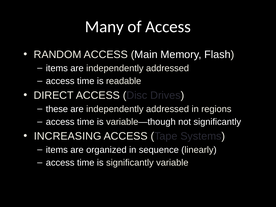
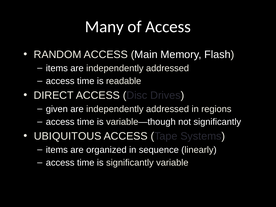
these: these -> given
INCREASING: INCREASING -> UBIQUITOUS
